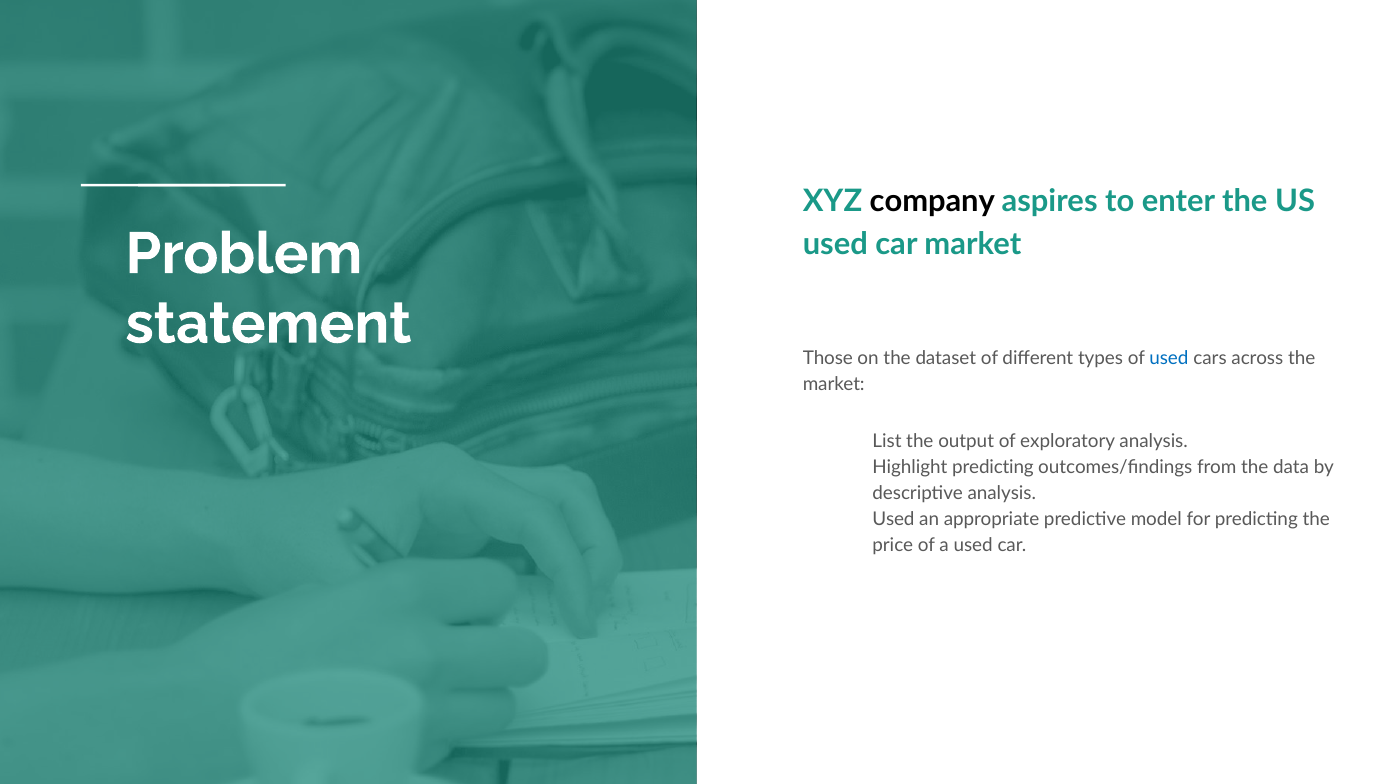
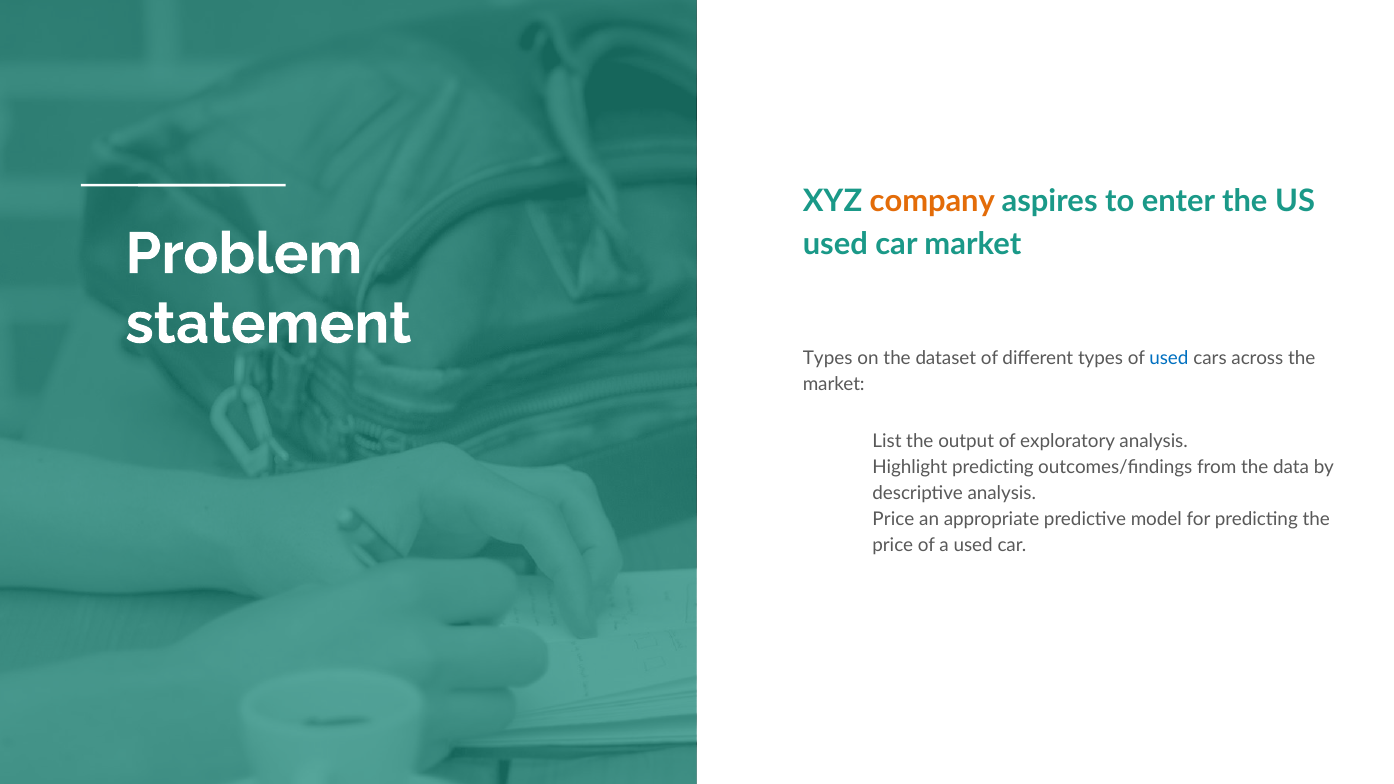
company colour: black -> orange
Those at (828, 358): Those -> Types
Used at (894, 520): Used -> Price
